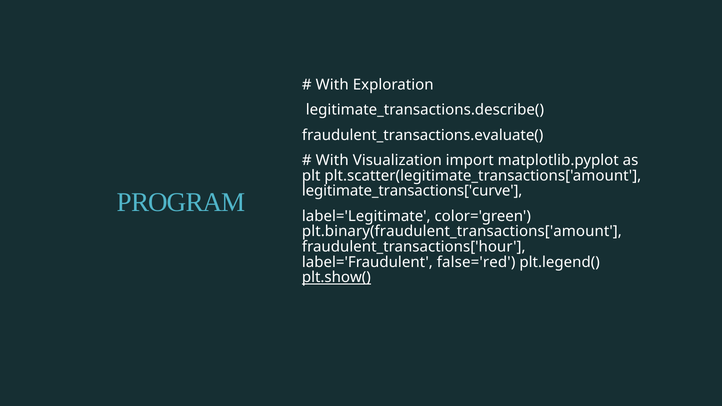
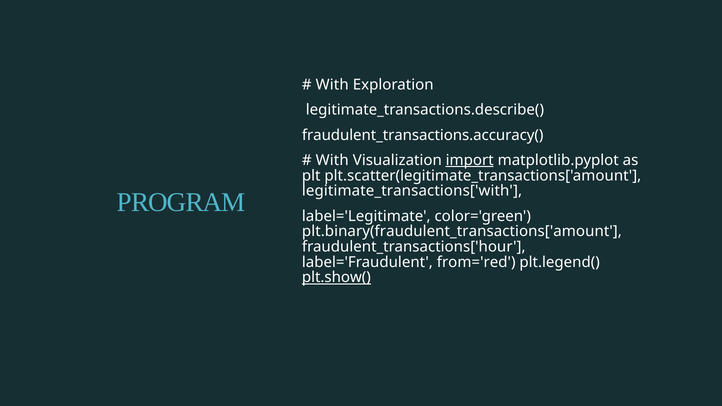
fraudulent_transactions.evaluate(: fraudulent_transactions.evaluate( -> fraudulent_transactions.accuracy(
import underline: none -> present
legitimate_transactions['curve: legitimate_transactions['curve -> legitimate_transactions['with
false='red: false='red -> from='red
